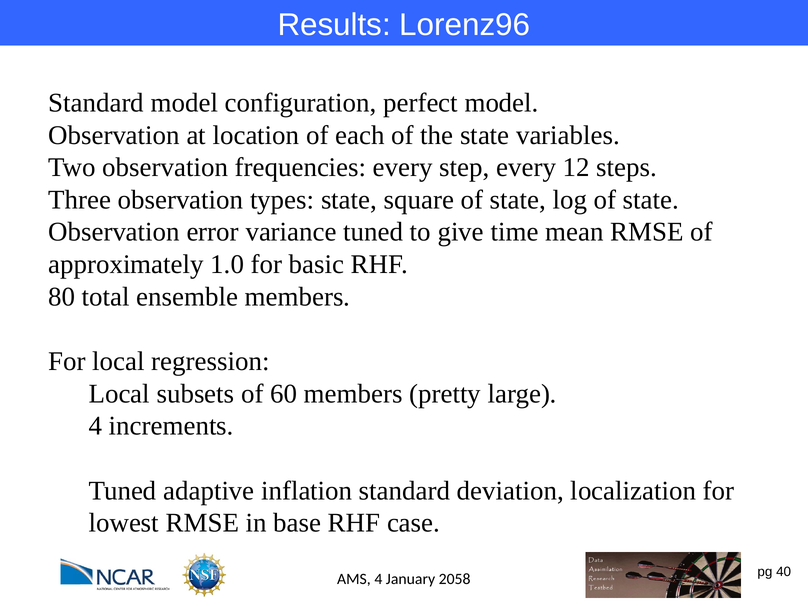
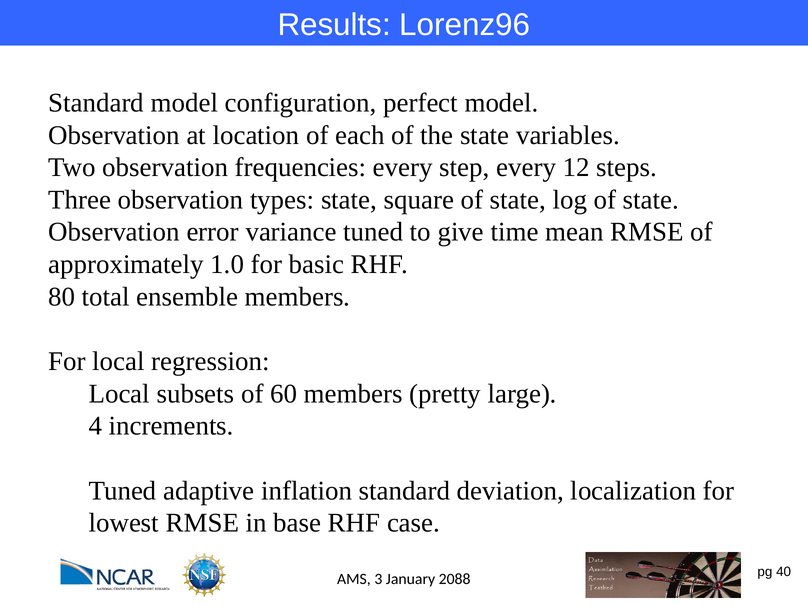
AMS 4: 4 -> 3
2058: 2058 -> 2088
